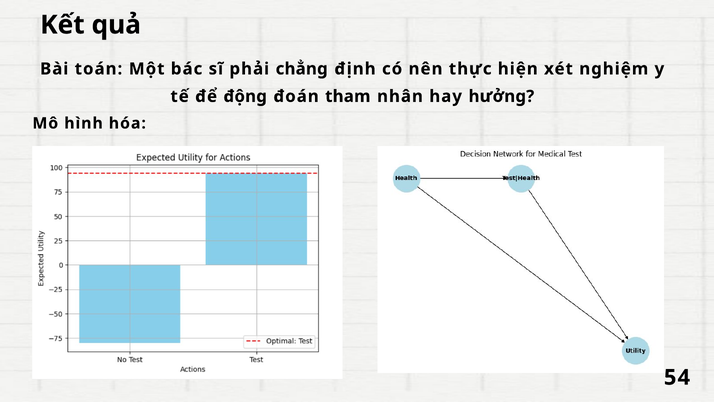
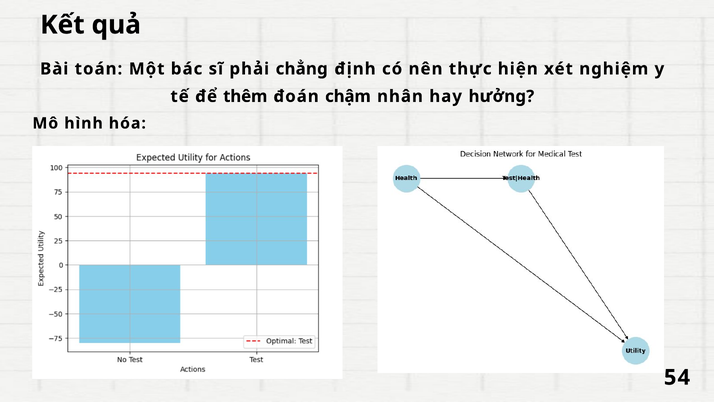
động: động -> thêm
tham: tham -> chậm
